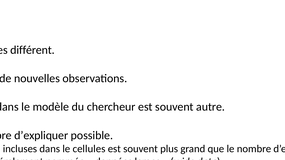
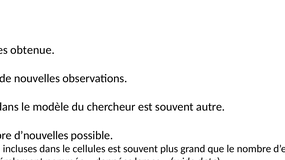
différent at (33, 50): différent -> obtenue
d’expliquer: d’expliquer -> d’nouvelles
